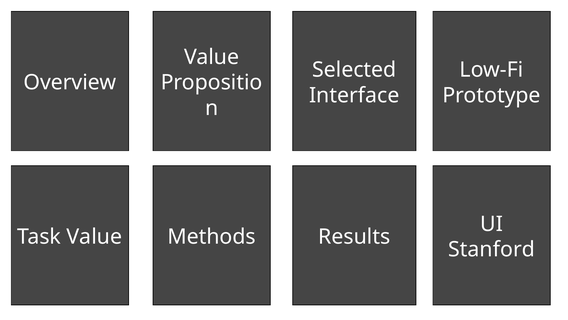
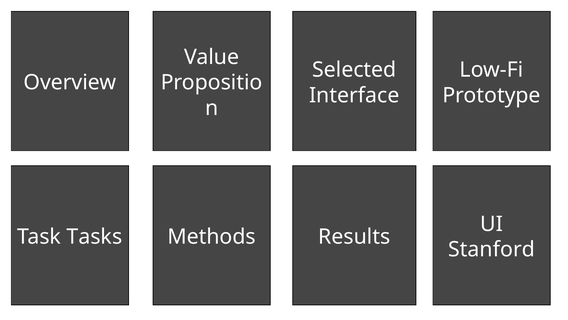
Task Value: Value -> Tasks
